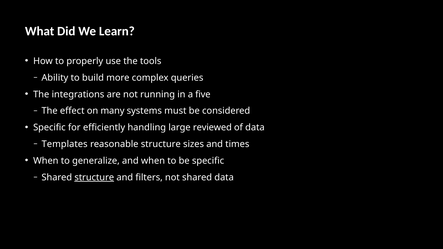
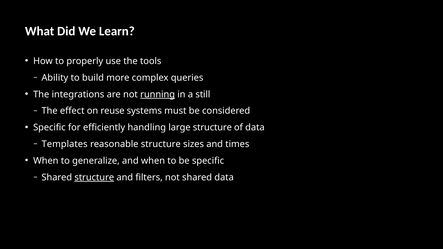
running underline: none -> present
five: five -> still
many: many -> reuse
large reviewed: reviewed -> structure
